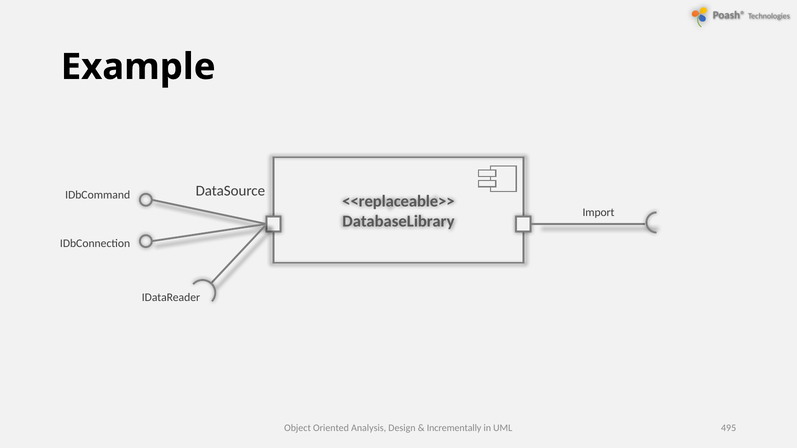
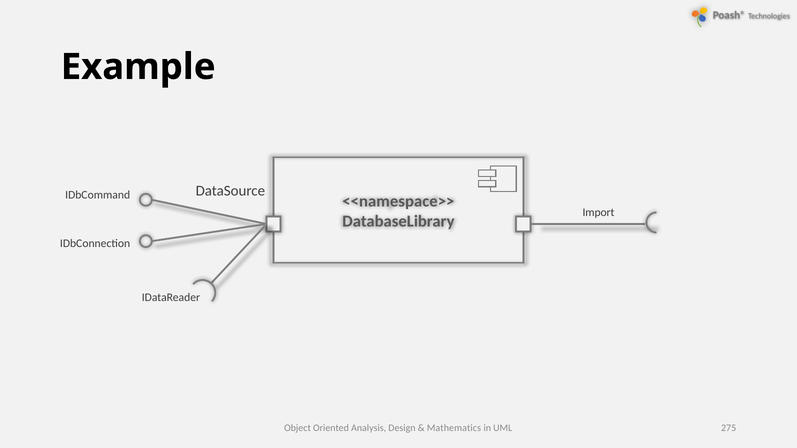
<<replaceable>>: <<replaceable>> -> <<namespace>>
Incrementally: Incrementally -> Mathematics
495: 495 -> 275
